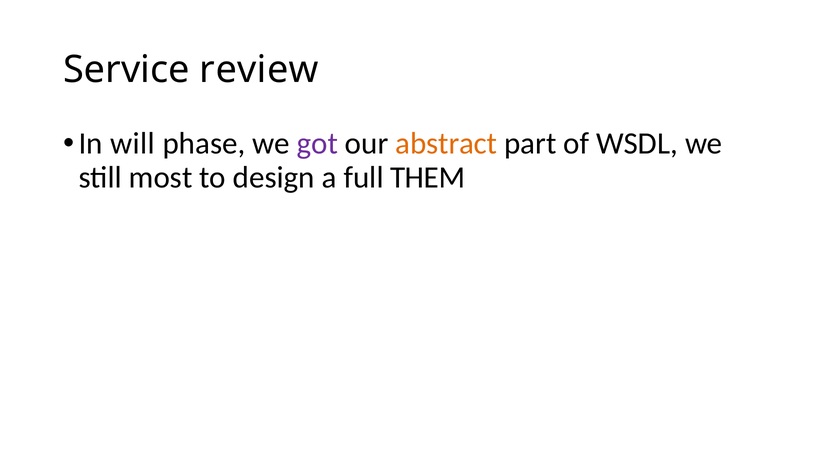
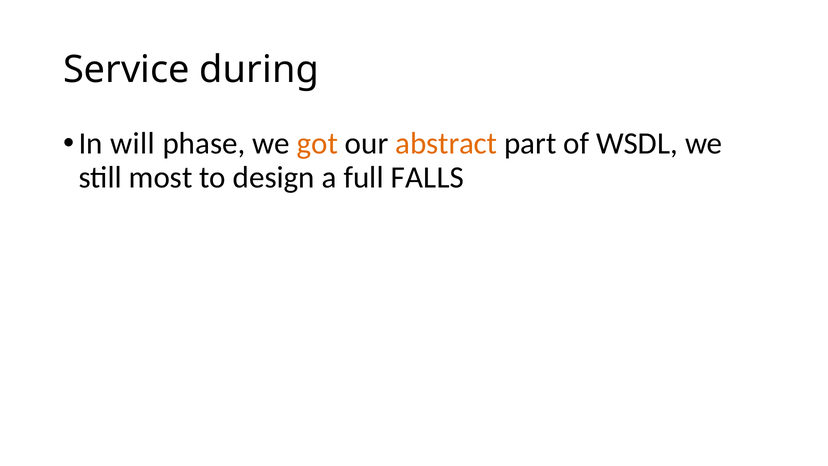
review: review -> during
got colour: purple -> orange
THEM: THEM -> FALLS
